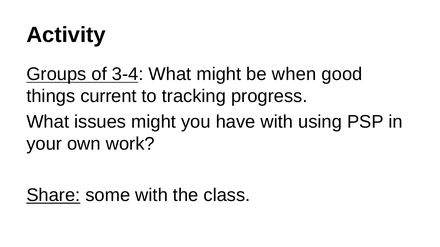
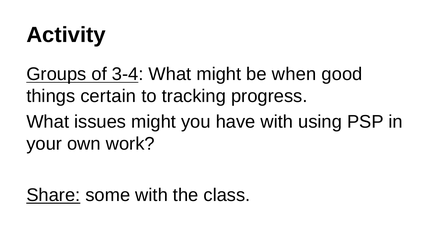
current: current -> certain
